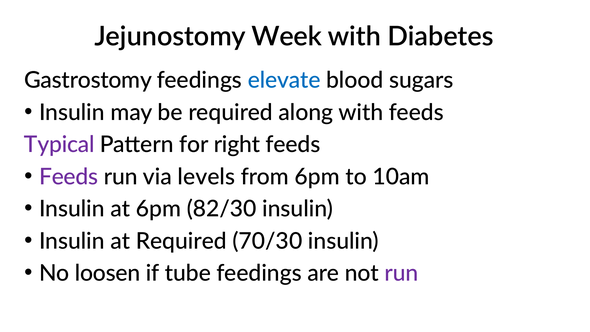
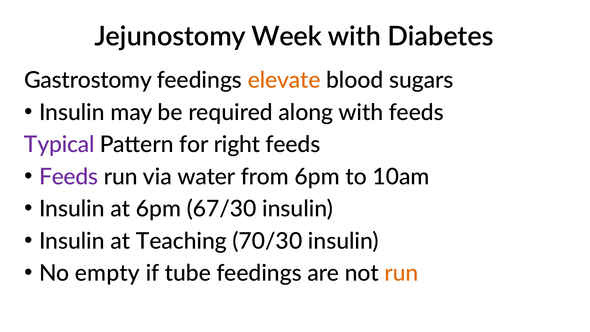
elevate colour: blue -> orange
levels: levels -> water
82/30: 82/30 -> 67/30
at Required: Required -> Teaching
loosen: loosen -> empty
run at (401, 273) colour: purple -> orange
